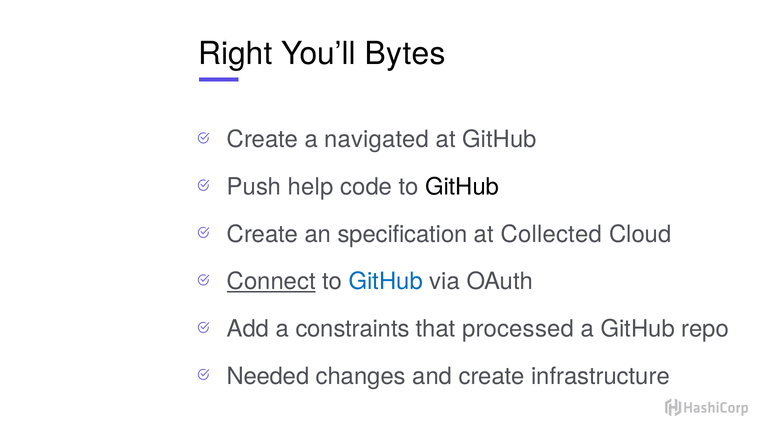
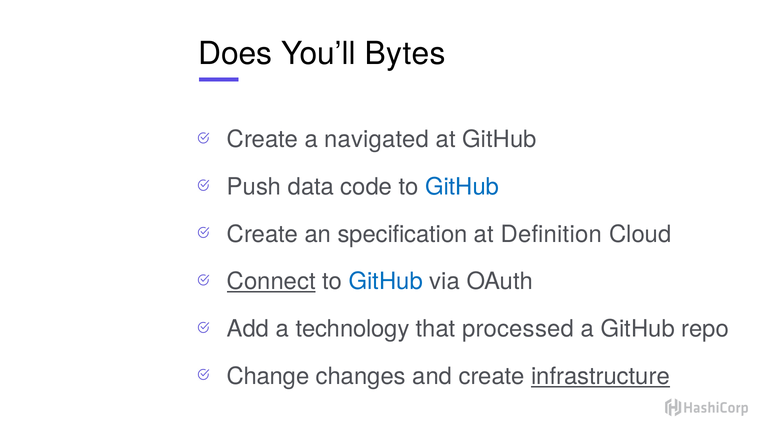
Right: Right -> Does
help: help -> data
GitHub at (462, 187) colour: black -> blue
Collected: Collected -> Definition
constraints: constraints -> technology
Needed: Needed -> Change
infrastructure underline: none -> present
